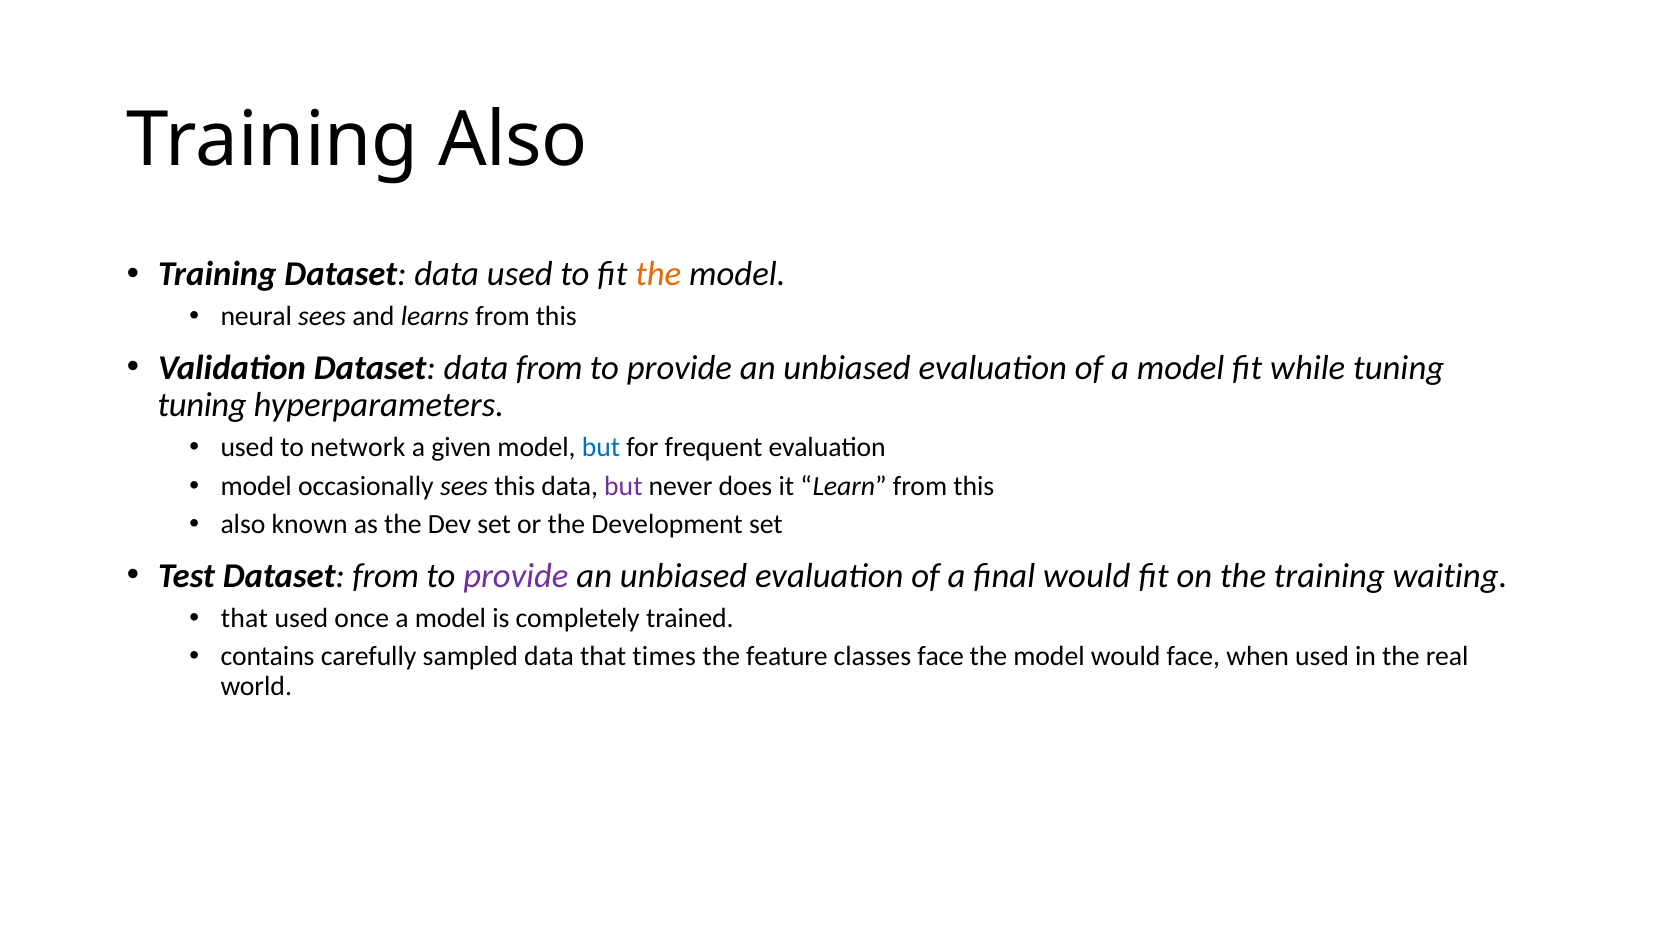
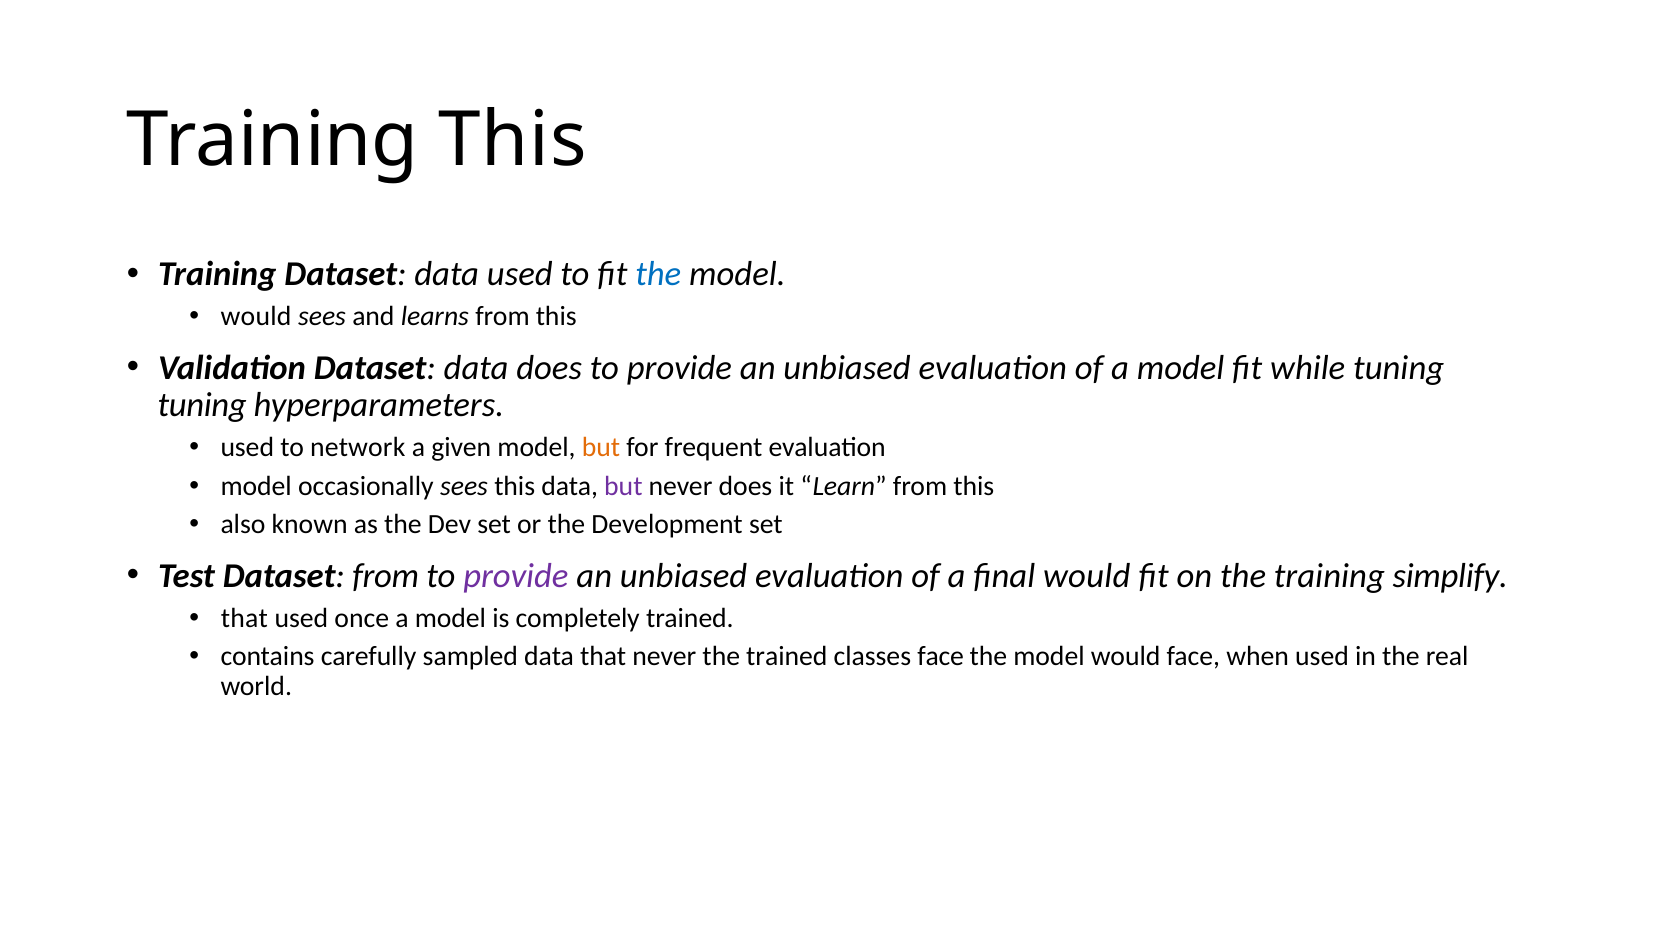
Training Also: Also -> This
the at (658, 274) colour: orange -> blue
neural at (256, 317): neural -> would
data from: from -> does
but at (601, 447) colour: blue -> orange
waiting: waiting -> simplify
that times: times -> never
the feature: feature -> trained
